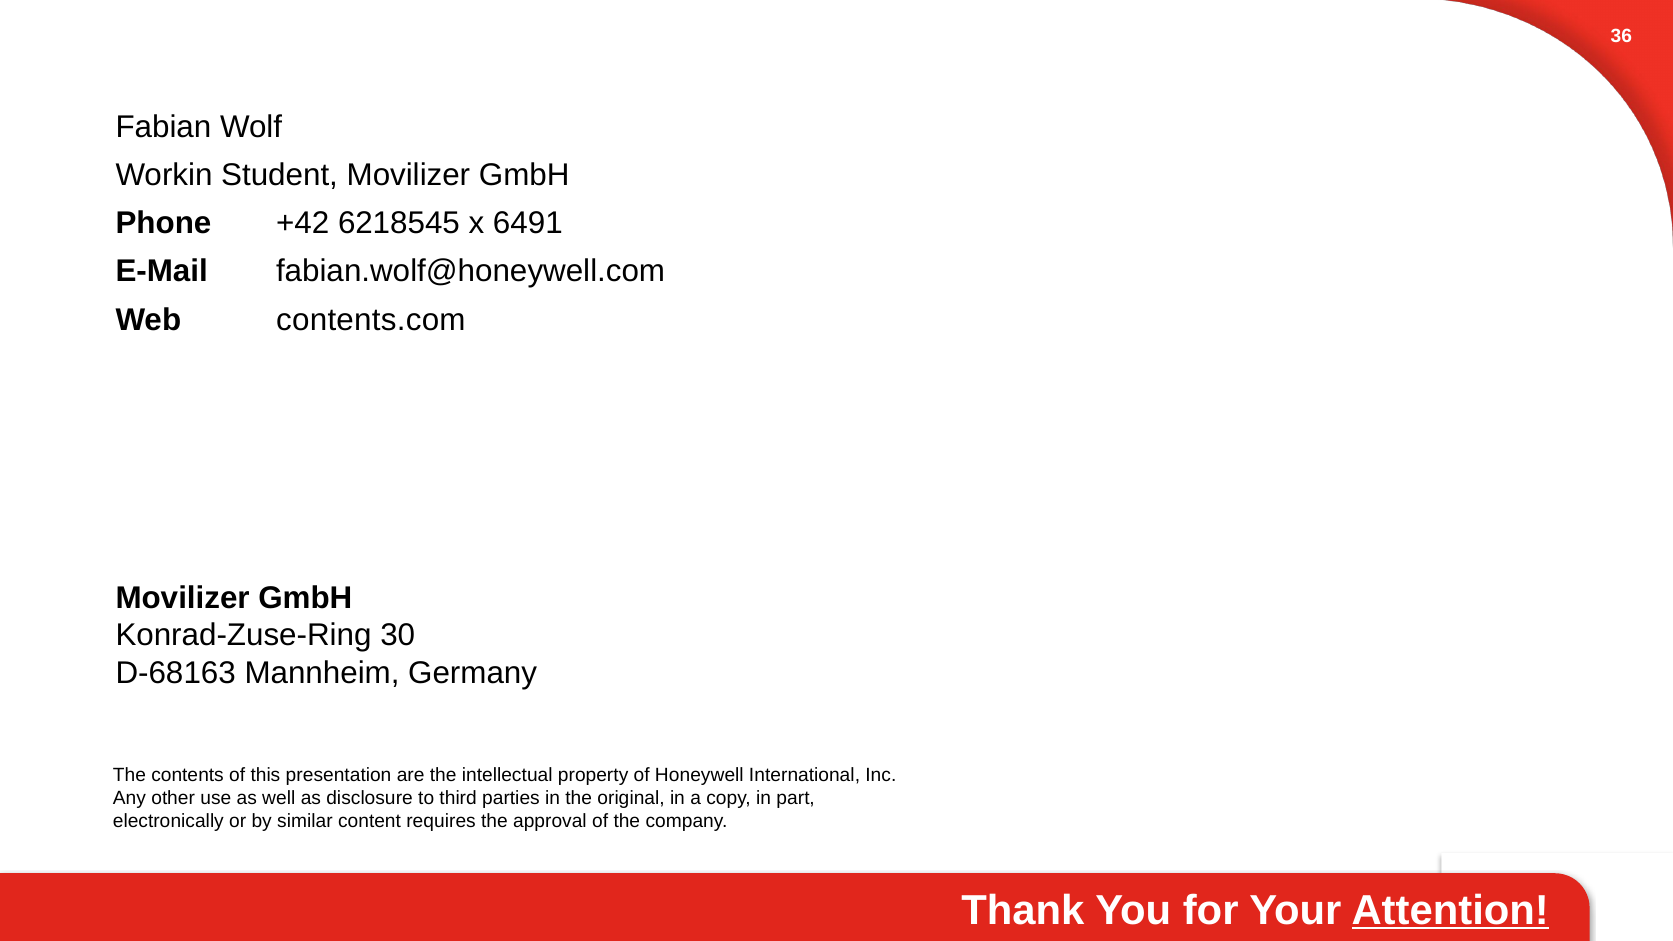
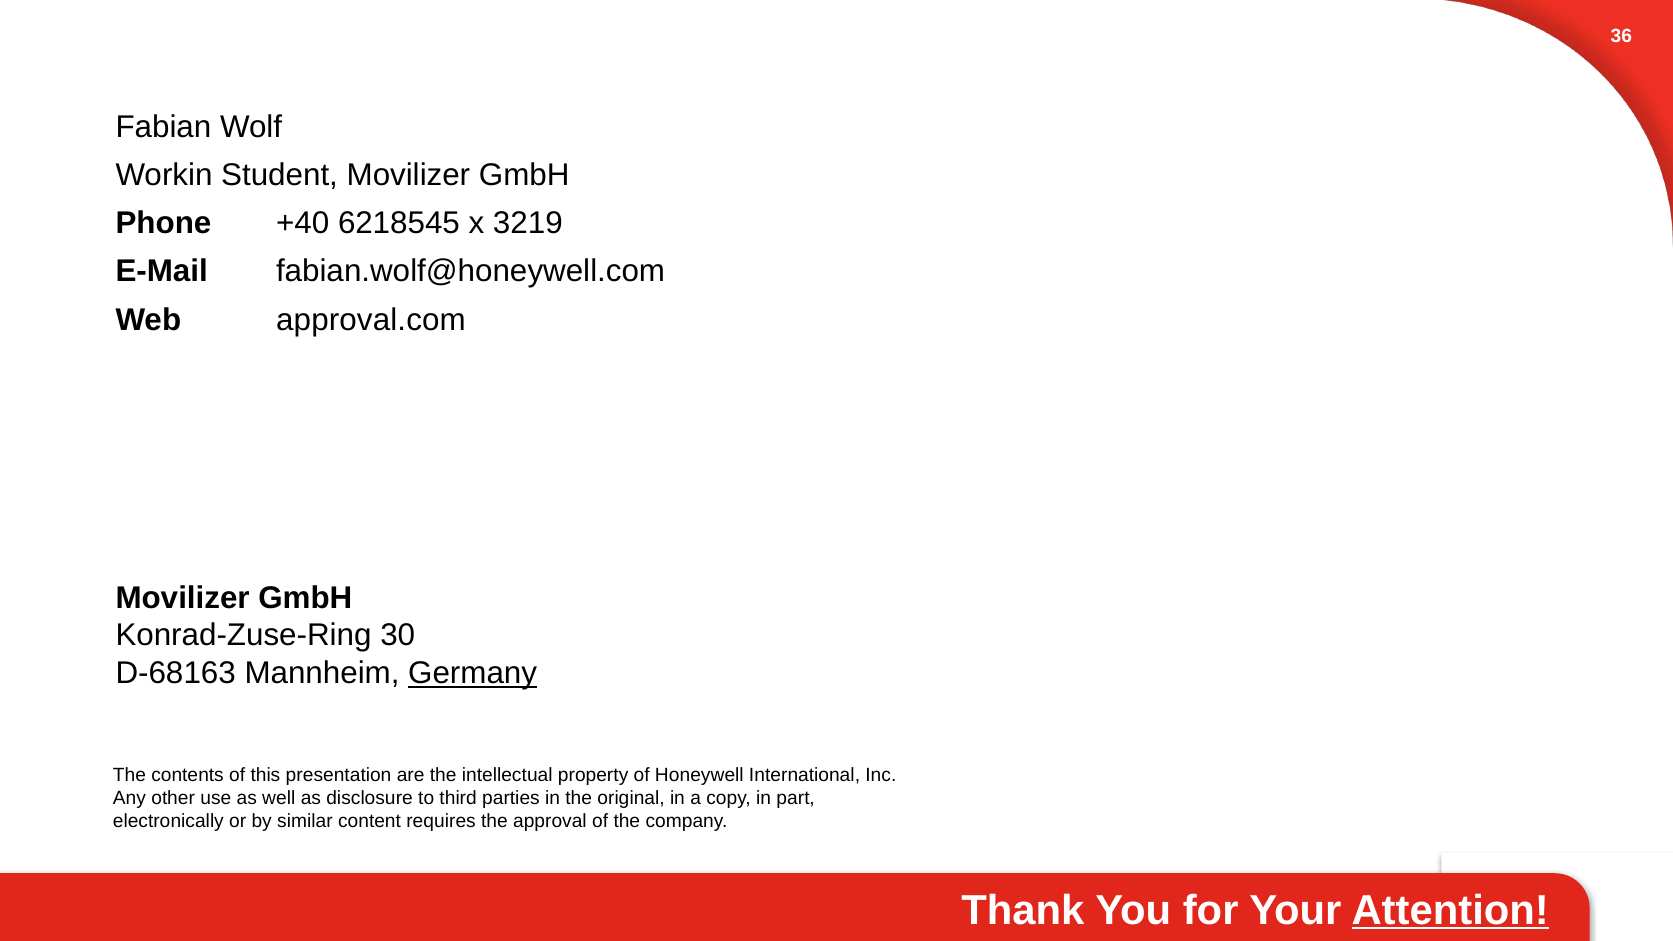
+42: +42 -> +40
6491: 6491 -> 3219
contents.com: contents.com -> approval.com
Germany underline: none -> present
